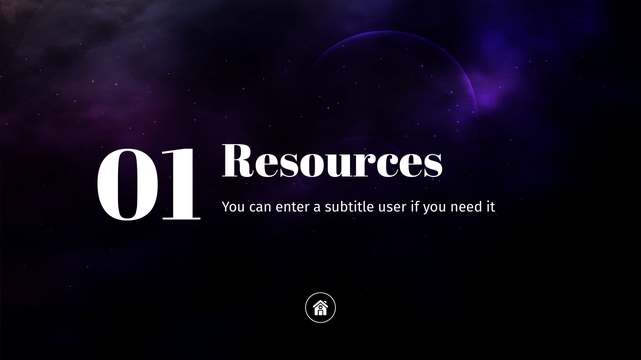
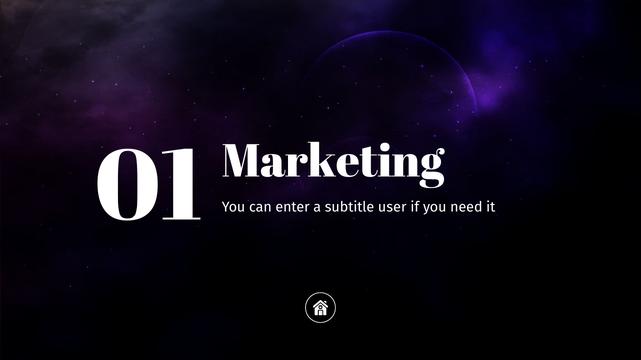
Resources: Resources -> Marketing
